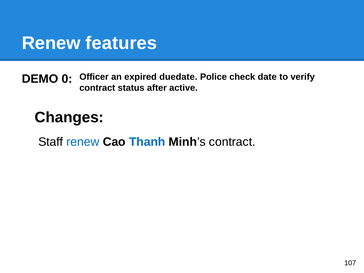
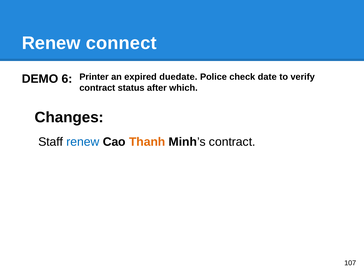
features: features -> connect
Officer: Officer -> Printer
0: 0 -> 6
active: active -> which
Thanh colour: blue -> orange
